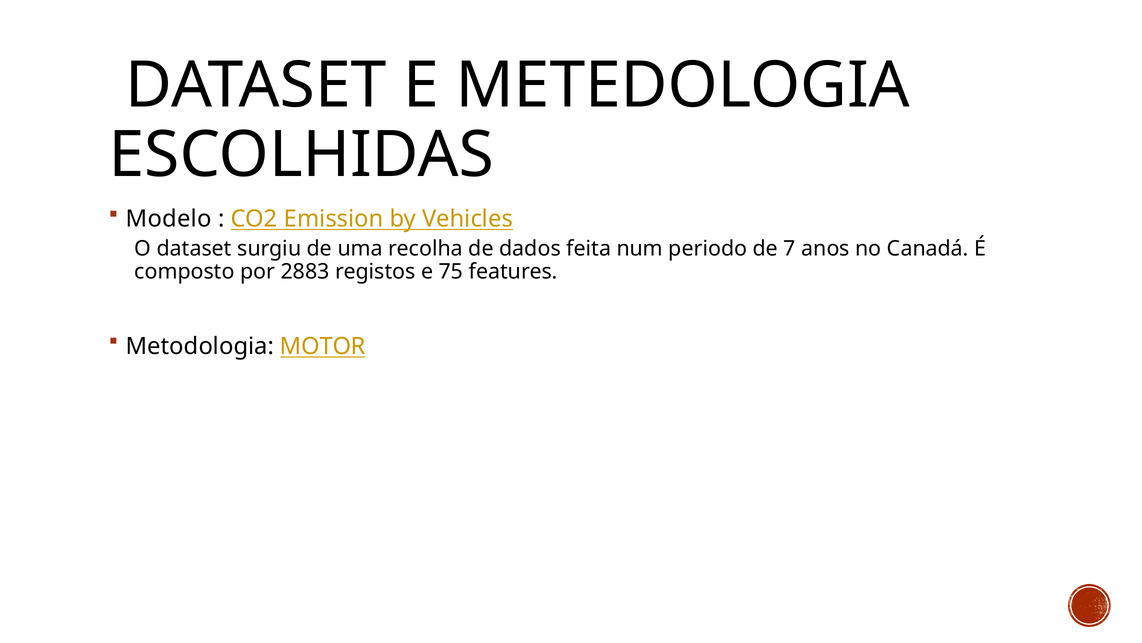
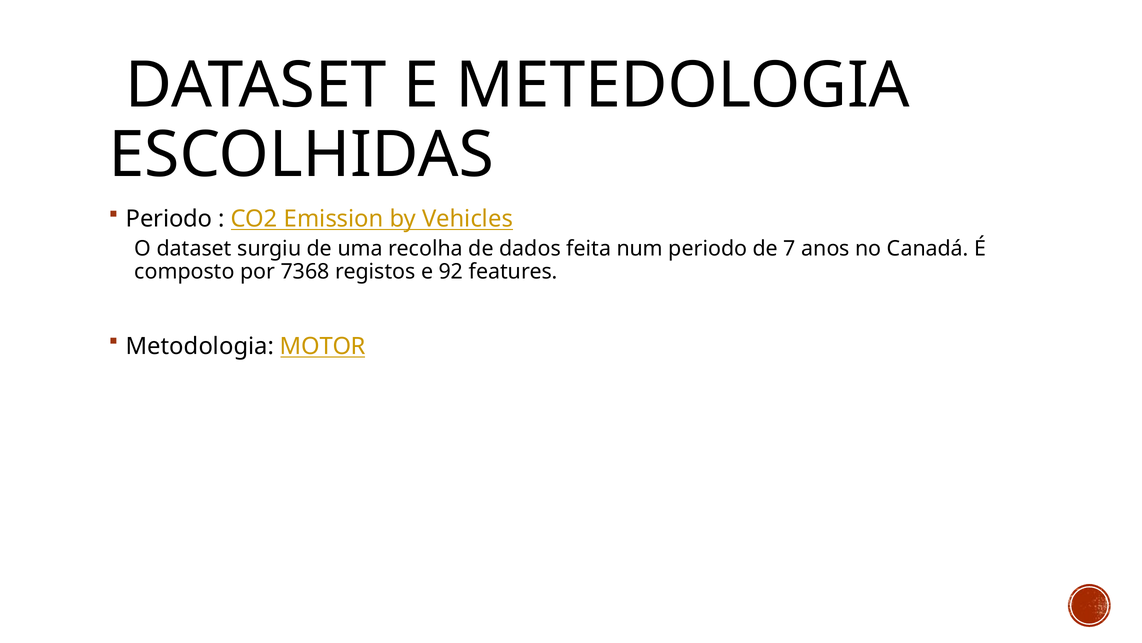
Modelo at (169, 219): Modelo -> Periodo
2883: 2883 -> 7368
75: 75 -> 92
